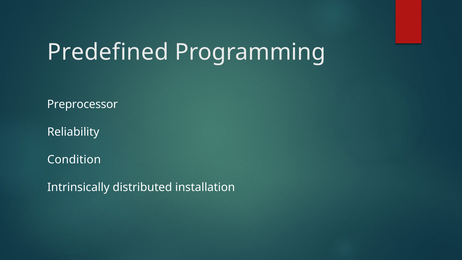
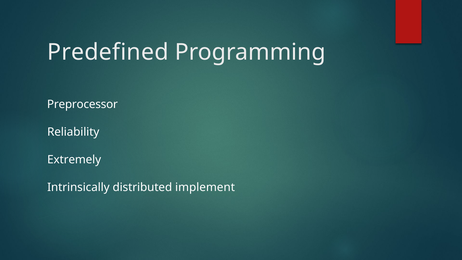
Condition: Condition -> Extremely
installation: installation -> implement
